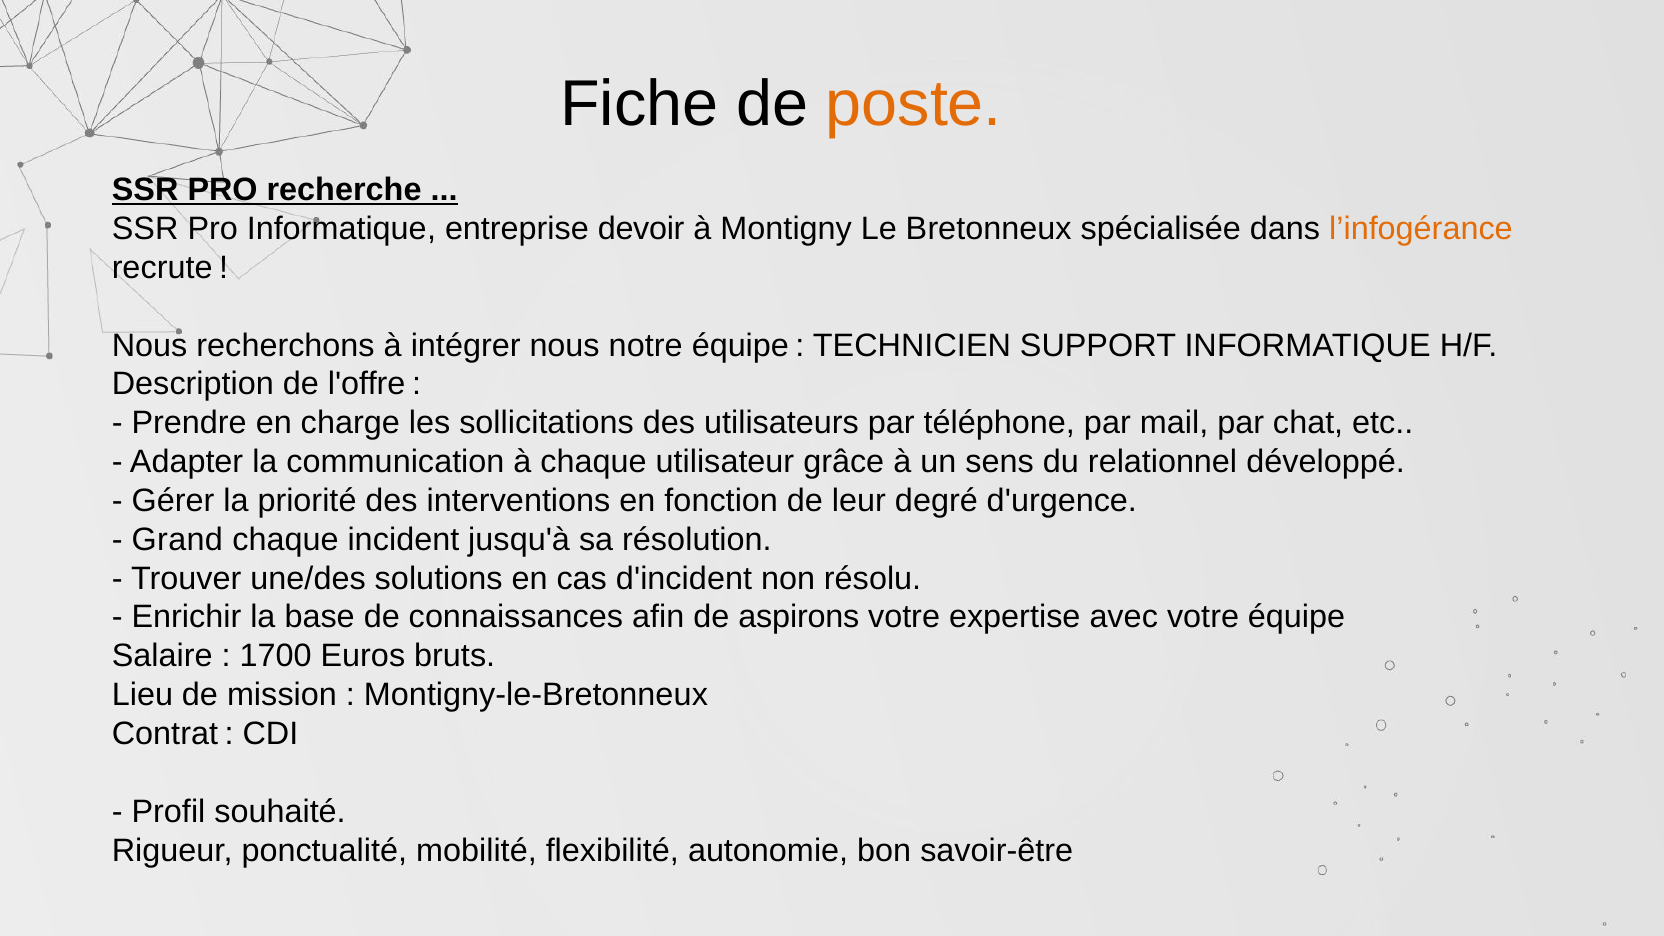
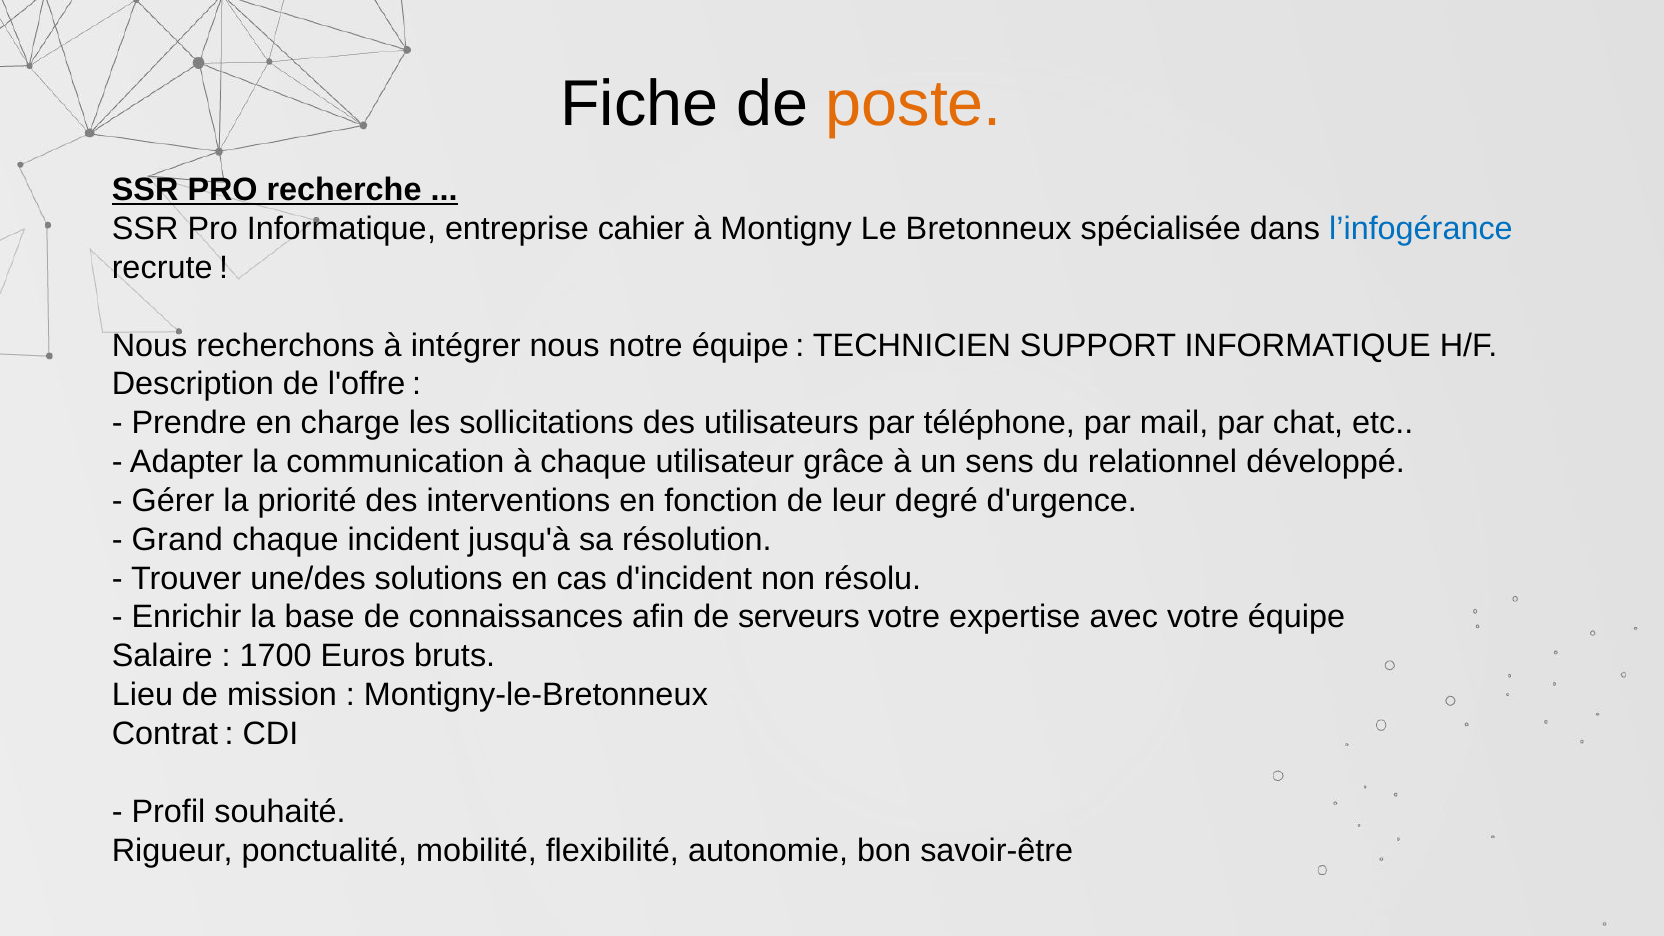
devoir: devoir -> cahier
l’infogérance colour: orange -> blue
aspirons: aspirons -> serveurs
